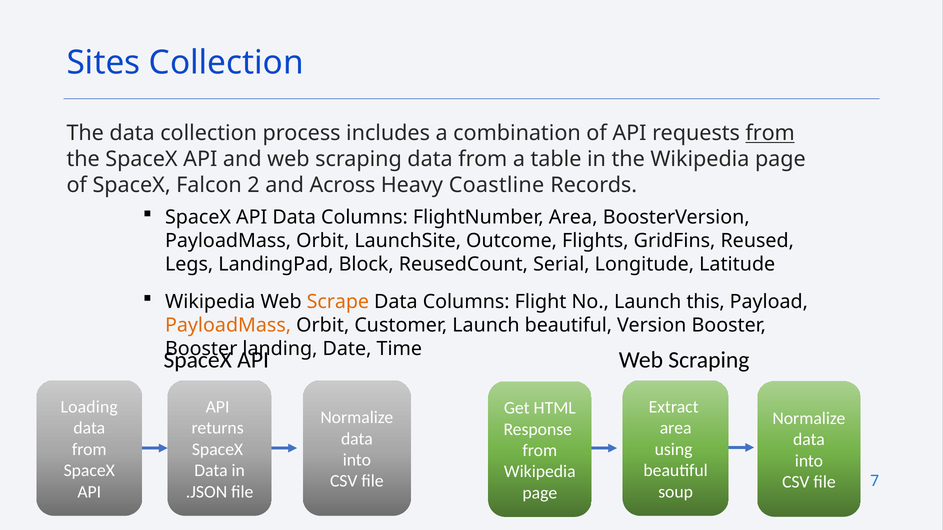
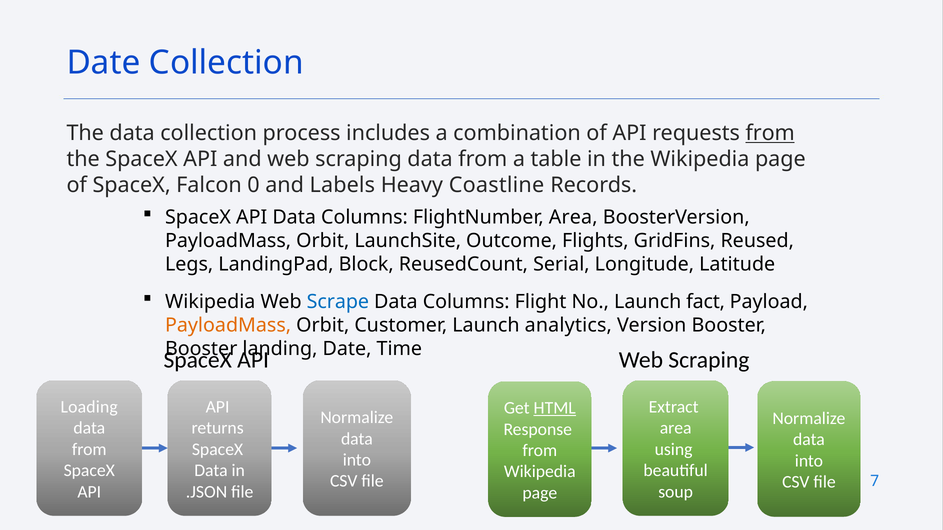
Sites at (103, 63): Sites -> Date
2: 2 -> 0
Across: Across -> Labels
Scrape colour: orange -> blue
this: this -> fact
Launch beautiful: beautiful -> analytics
HTML underline: none -> present
